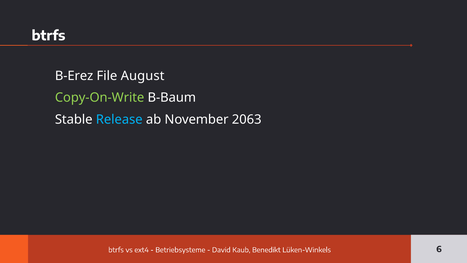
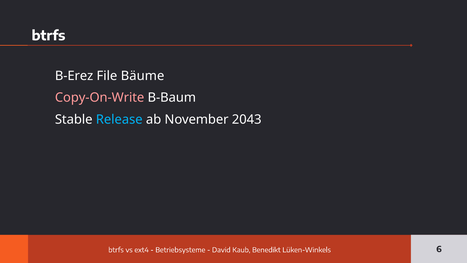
August: August -> Bäume
Copy-On-Write colour: light green -> pink
2063: 2063 -> 2043
